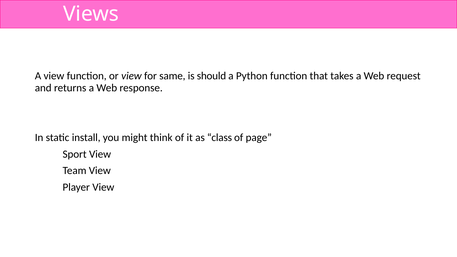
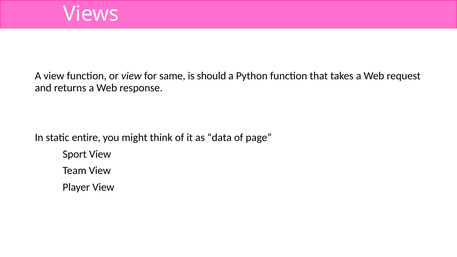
install: install -> entire
class: class -> data
